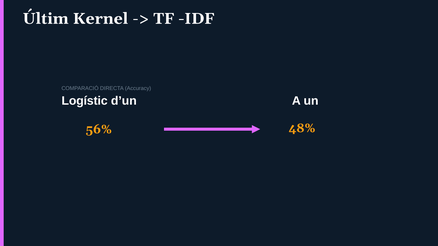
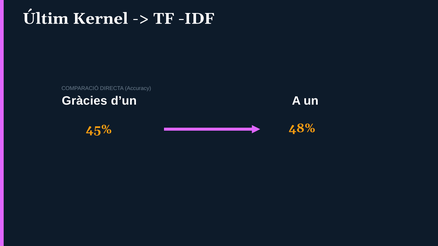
Logístic: Logístic -> Gràcies
56%: 56% -> 45%
